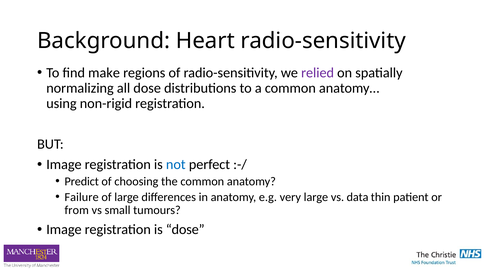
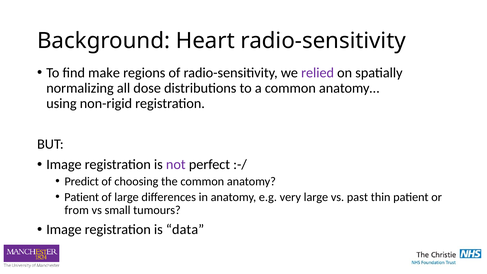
not colour: blue -> purple
Failure at (82, 197): Failure -> Patient
data: data -> past
is dose: dose -> data
